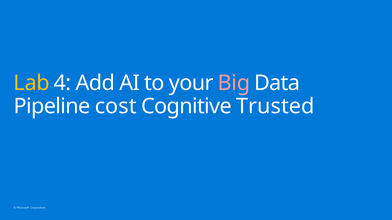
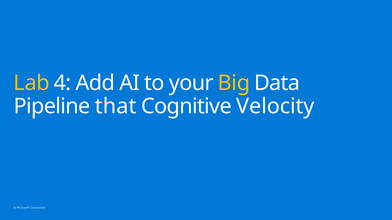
Big colour: pink -> yellow
cost: cost -> that
Trusted: Trusted -> Velocity
